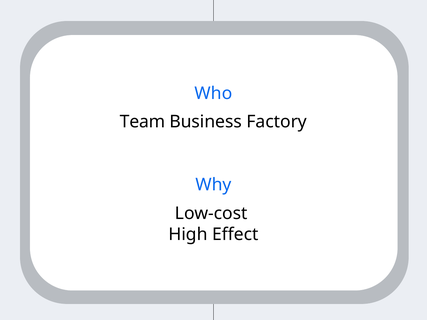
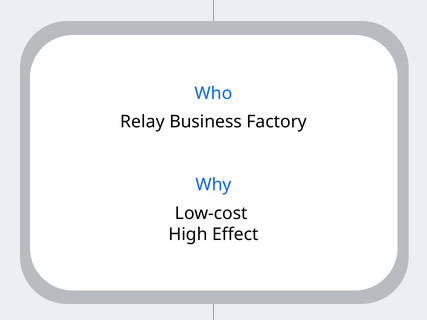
Team: Team -> Relay
